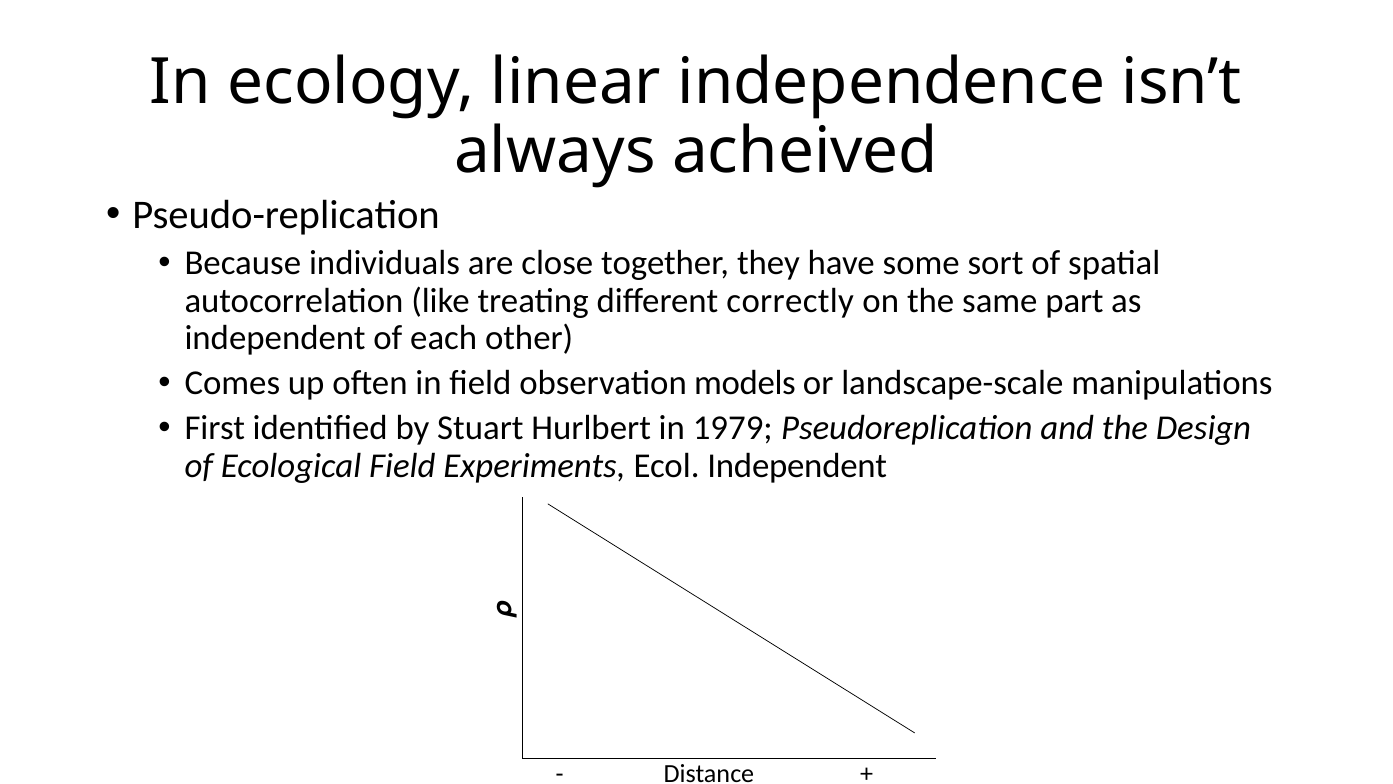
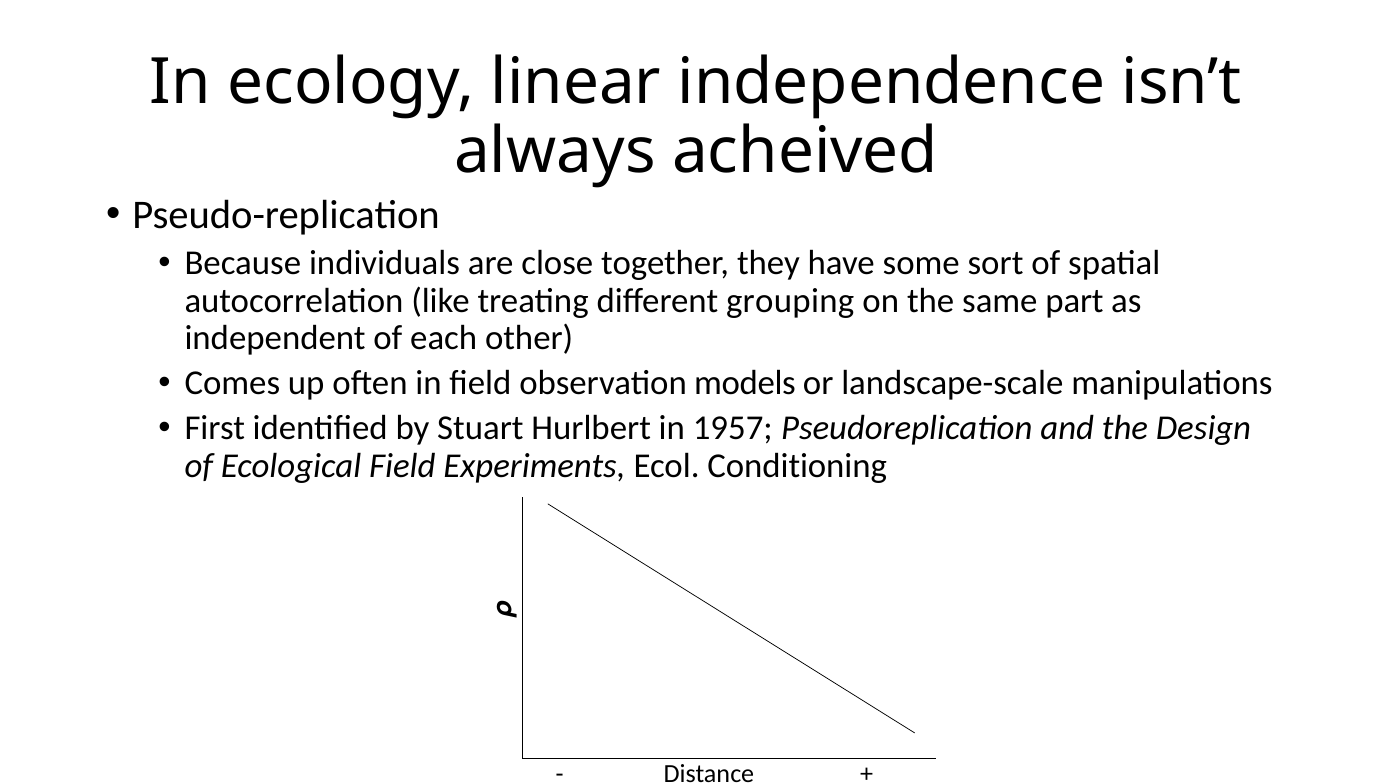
correctly: correctly -> grouping
1979: 1979 -> 1957
Ecol Independent: Independent -> Conditioning
